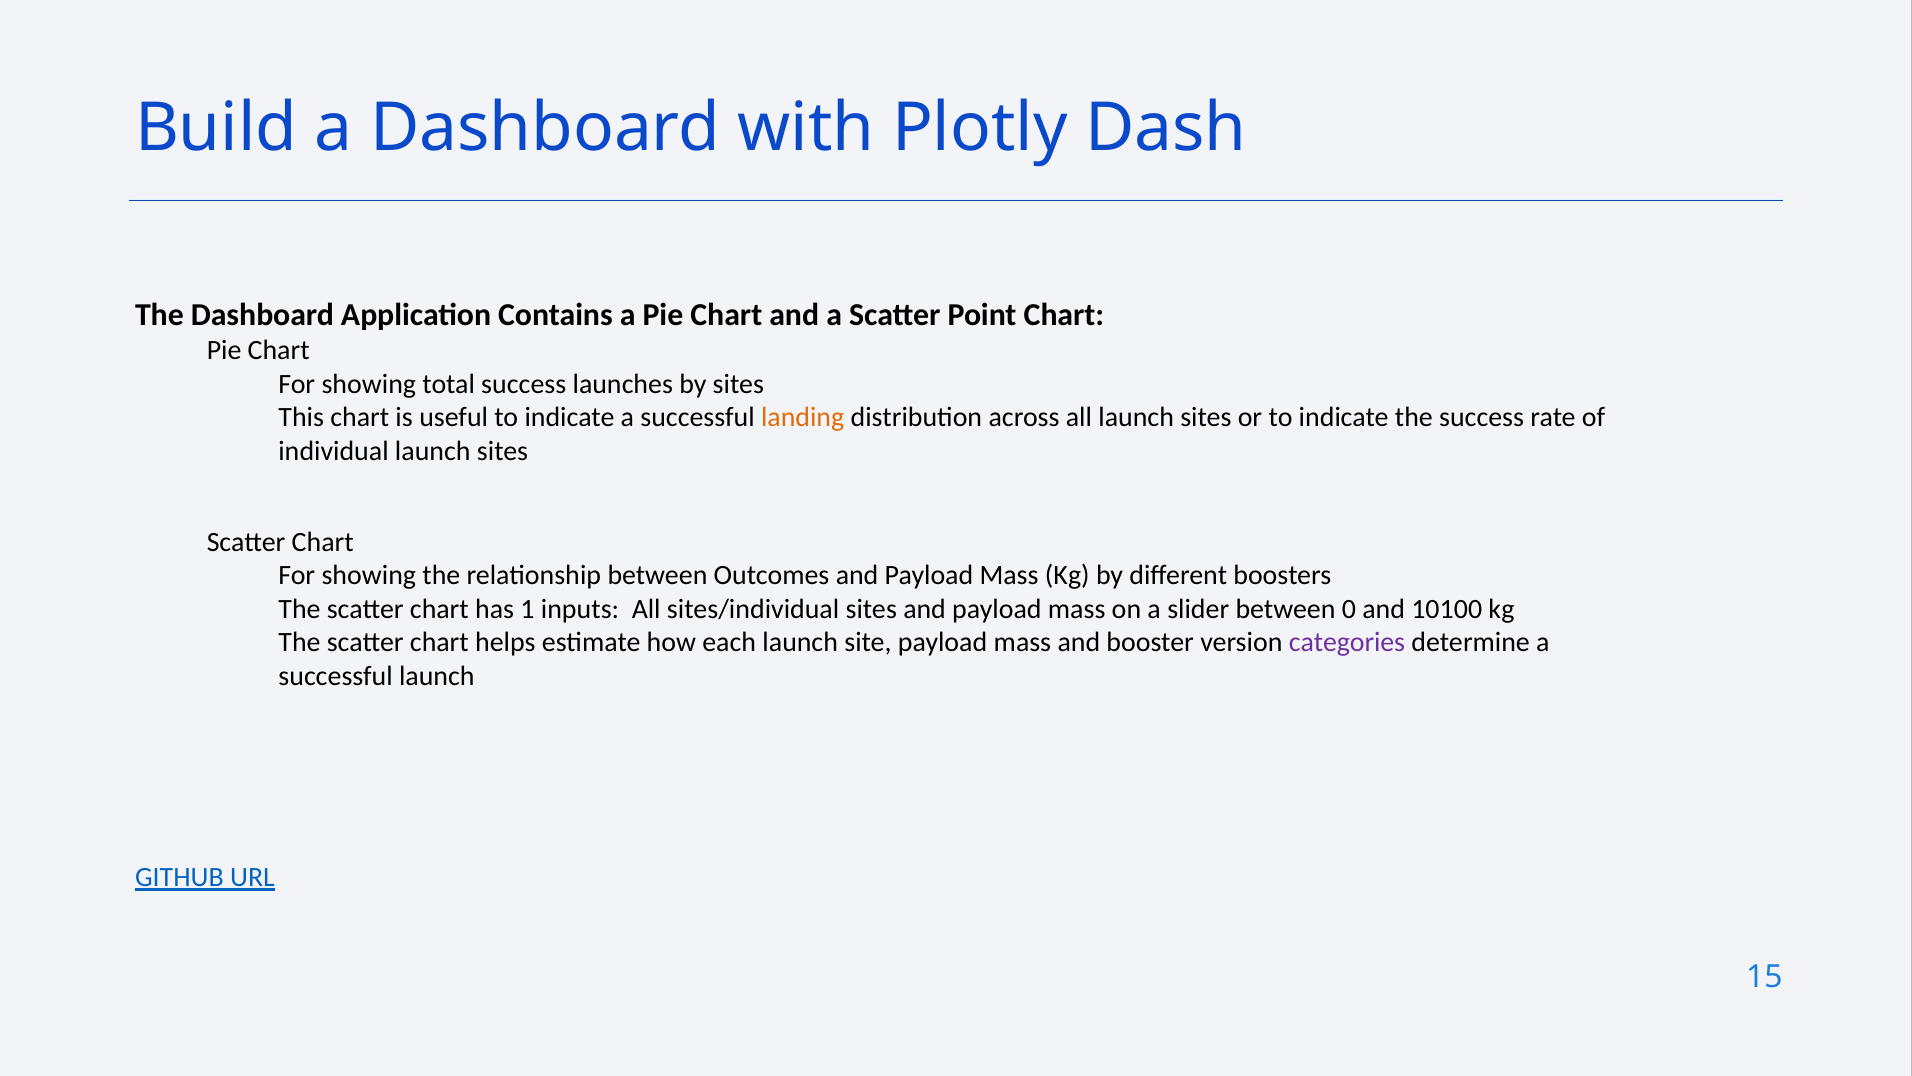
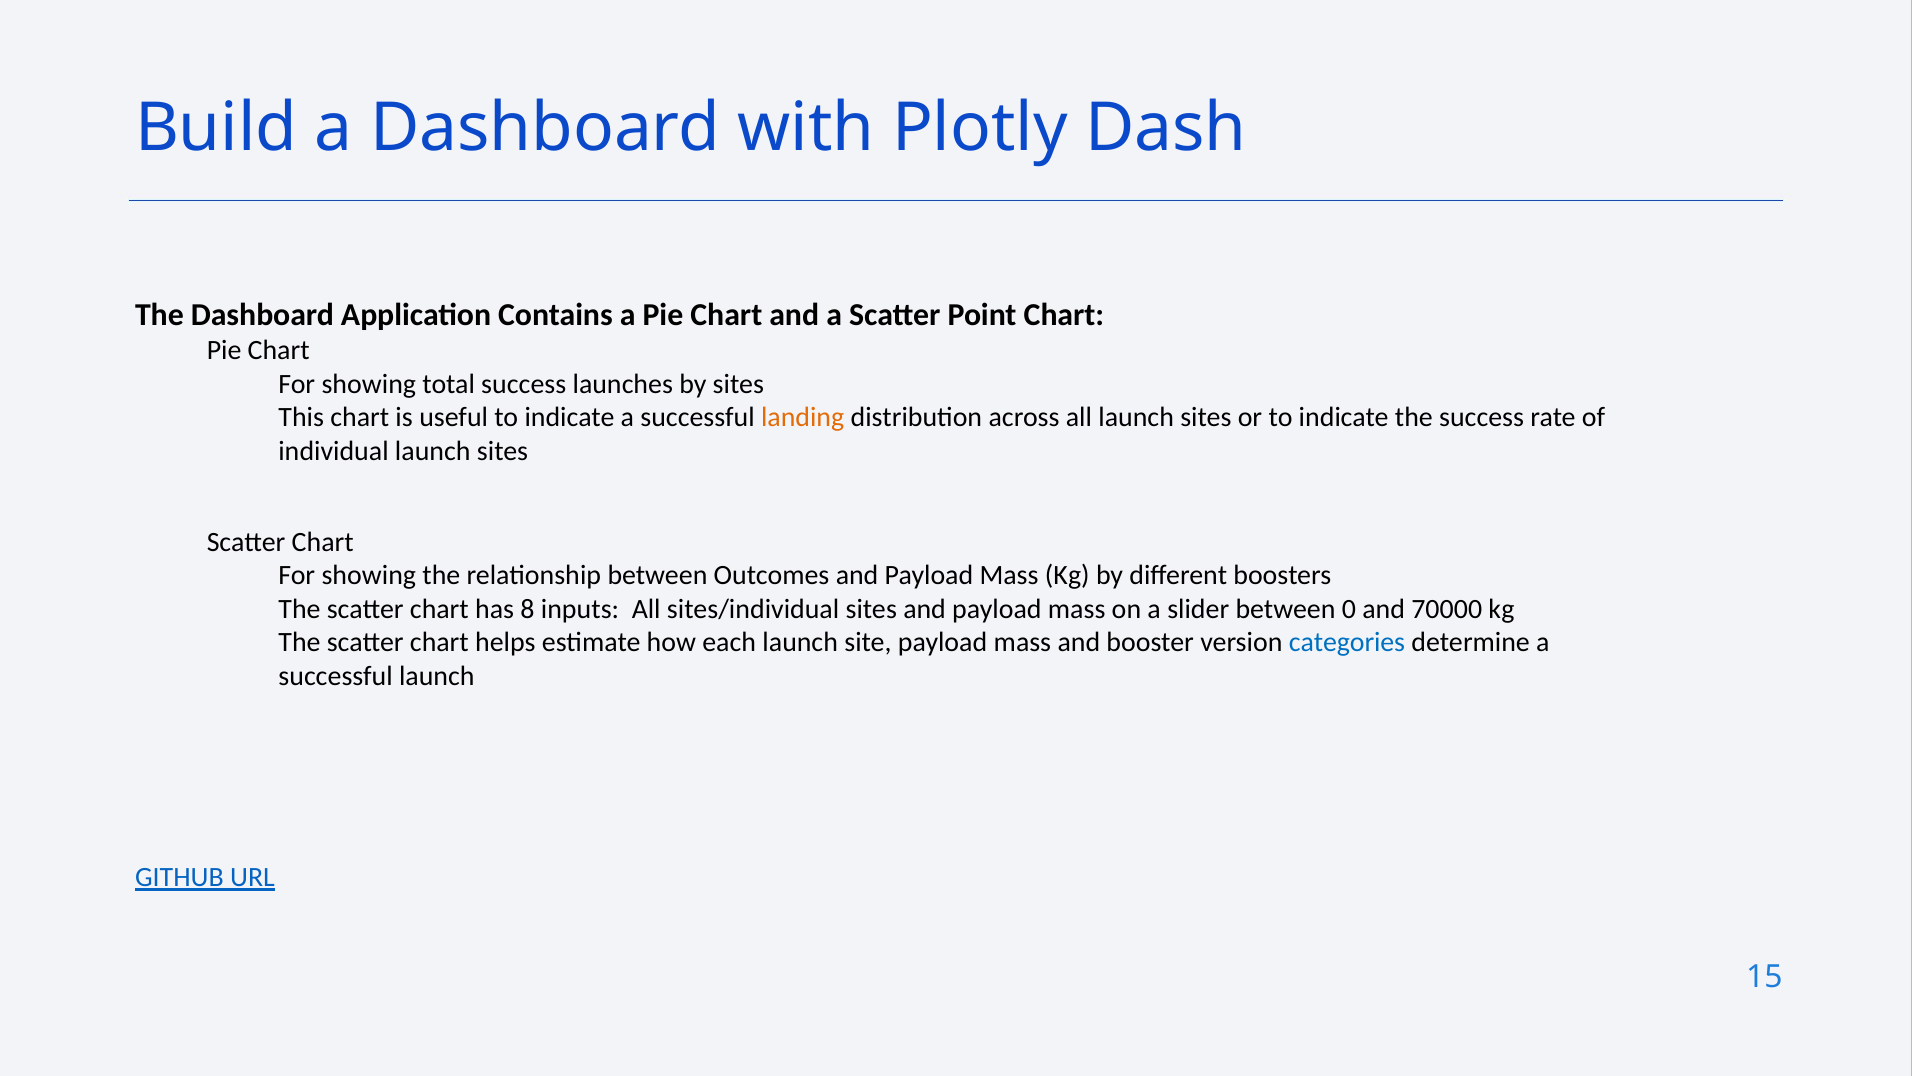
1: 1 -> 8
10100: 10100 -> 70000
categories colour: purple -> blue
